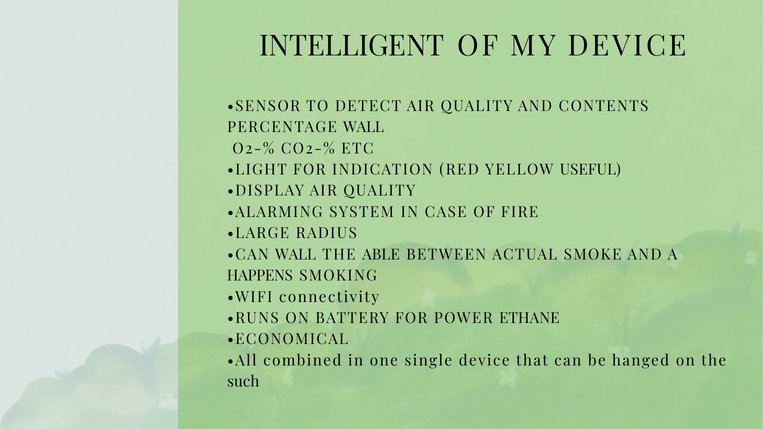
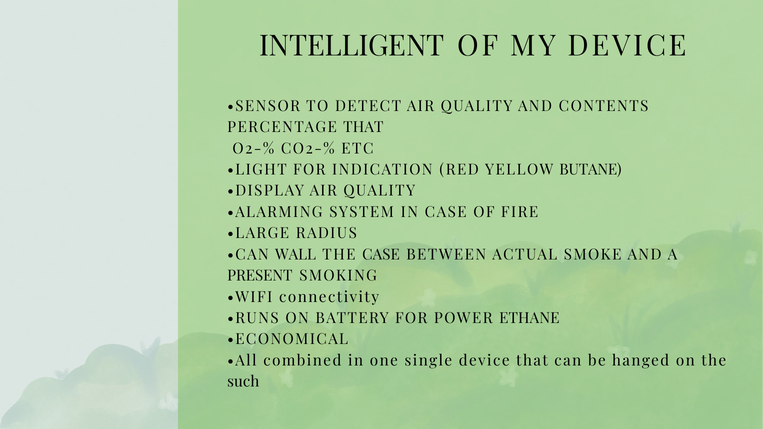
PERCENTAGE WALL: WALL -> THAT
USEFUL: USEFUL -> BUTANE
THE ABLE: ABLE -> CASE
HAPPENS: HAPPENS -> PRESENT
